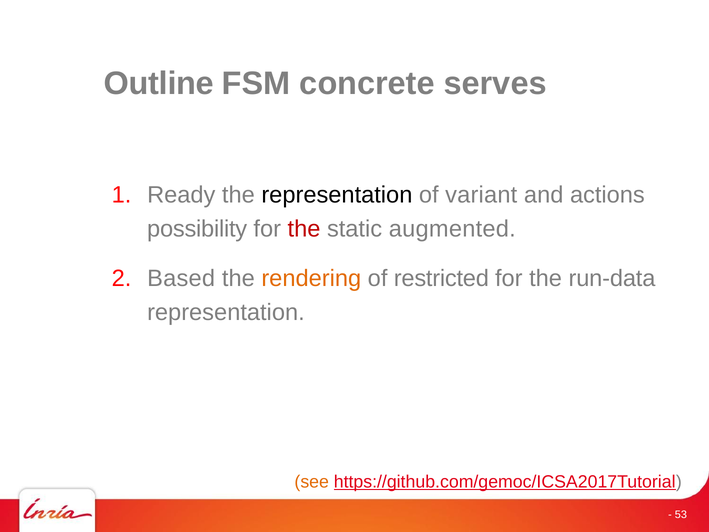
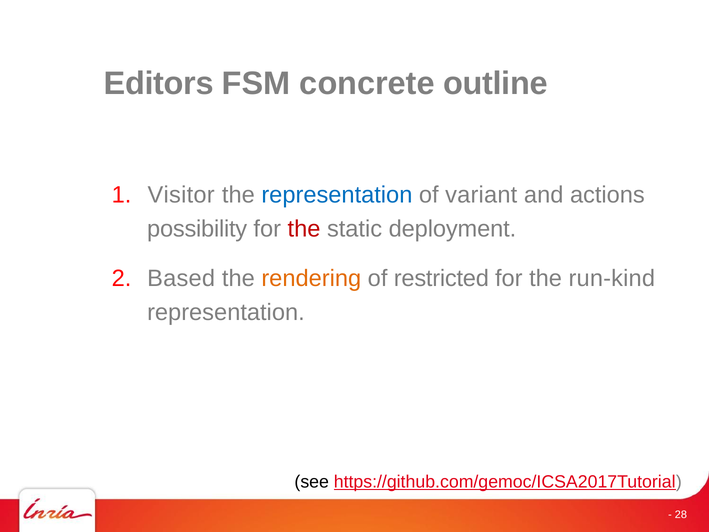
Outline: Outline -> Editors
serves: serves -> outline
Ready: Ready -> Visitor
representation at (337, 195) colour: black -> blue
augmented: augmented -> deployment
run-data: run-data -> run-kind
see colour: orange -> black
53: 53 -> 28
